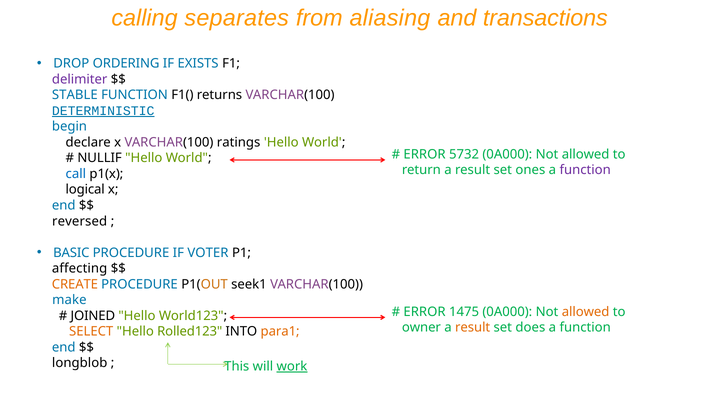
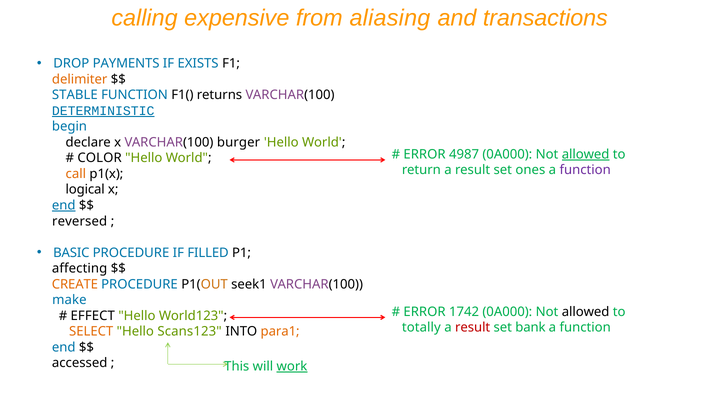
separates: separates -> expensive
ORDERING: ORDERING -> PAYMENTS
delimiter colour: purple -> orange
ratings: ratings -> burger
5732: 5732 -> 4987
allowed at (586, 154) underline: none -> present
NULLIF: NULLIF -> COLOR
call colour: blue -> orange
end at (64, 206) underline: none -> present
VOTER: VOTER -> FILLED
1475: 1475 -> 1742
allowed at (586, 312) colour: orange -> black
JOINED: JOINED -> EFFECT
owner: owner -> totally
result at (473, 328) colour: orange -> red
does: does -> bank
Rolled123: Rolled123 -> Scans123
longblob: longblob -> accessed
